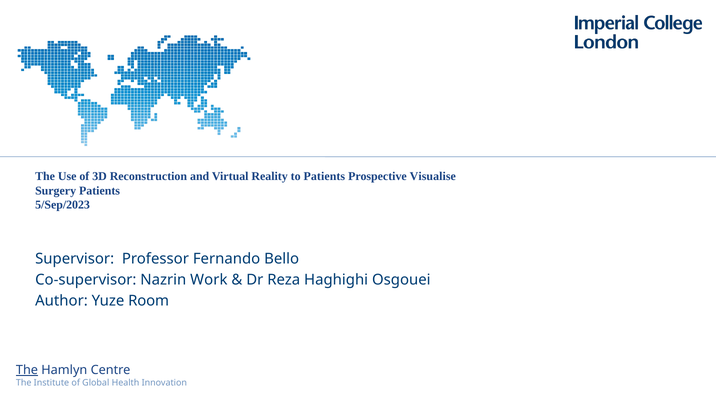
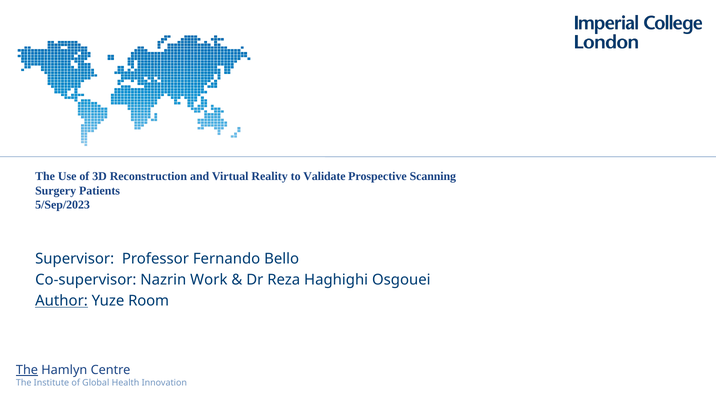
to Patients: Patients -> Validate
Visualise: Visualise -> Scanning
Author underline: none -> present
